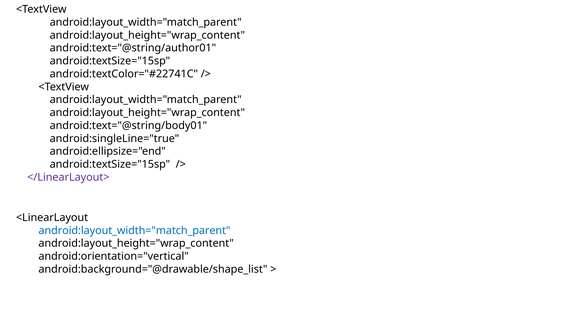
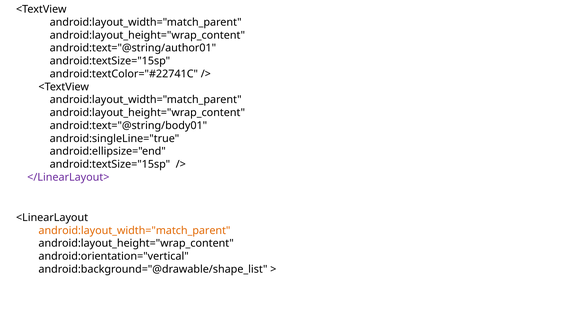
android:layout_width="match_parent at (134, 231) colour: blue -> orange
